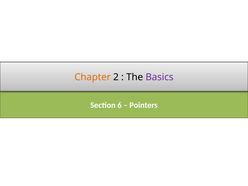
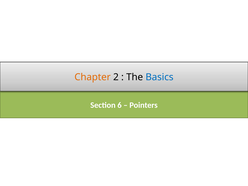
Basics colour: purple -> blue
